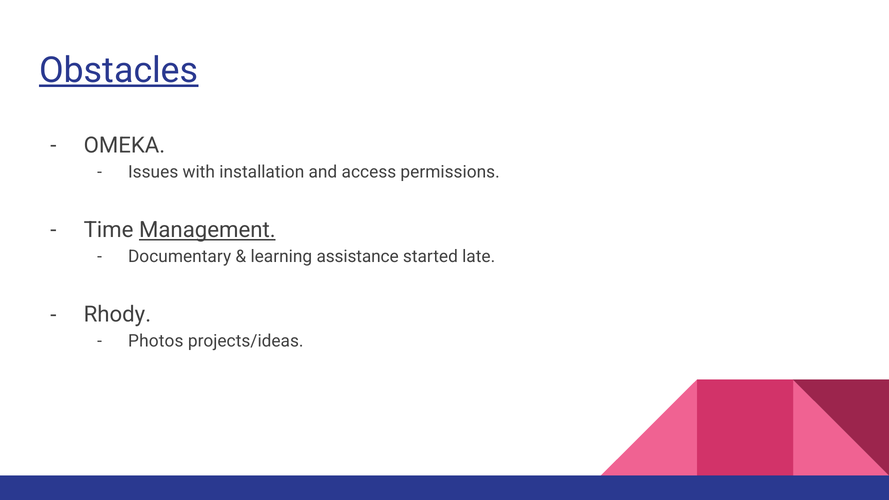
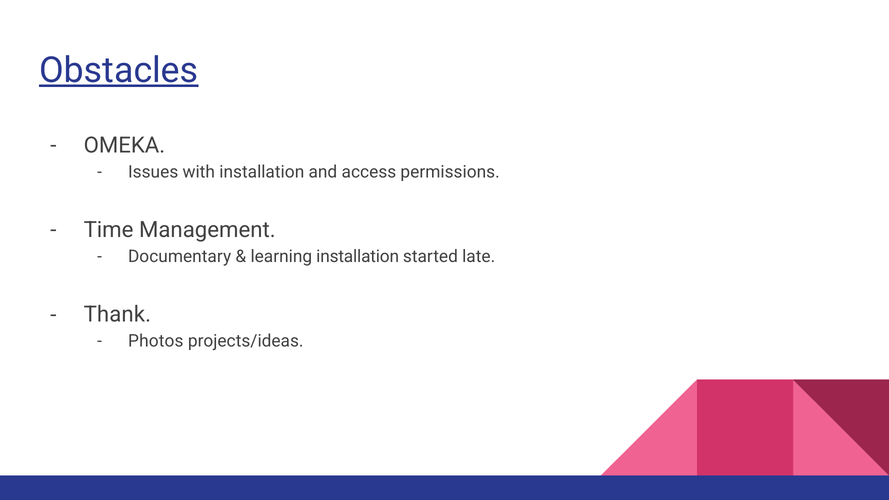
Management underline: present -> none
learning assistance: assistance -> installation
Rhody: Rhody -> Thank
